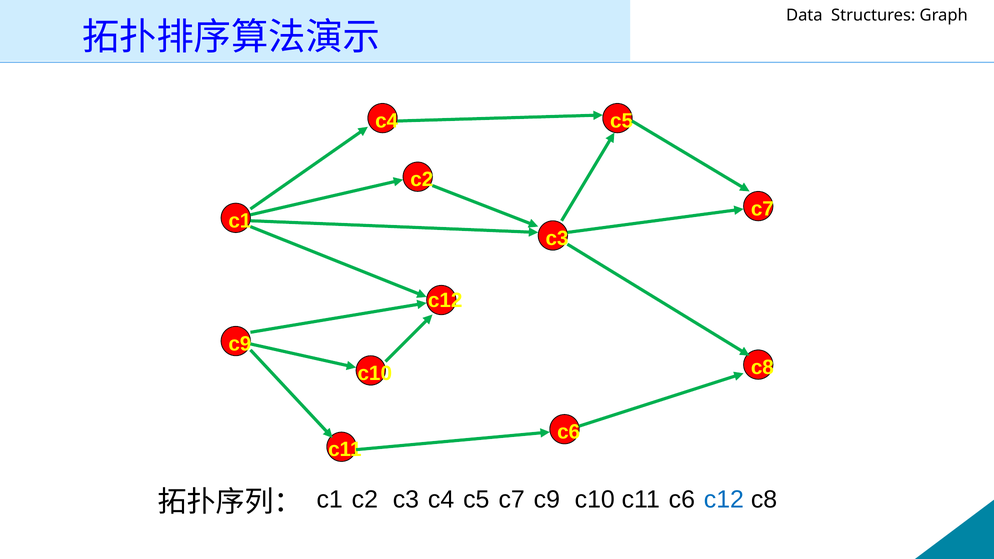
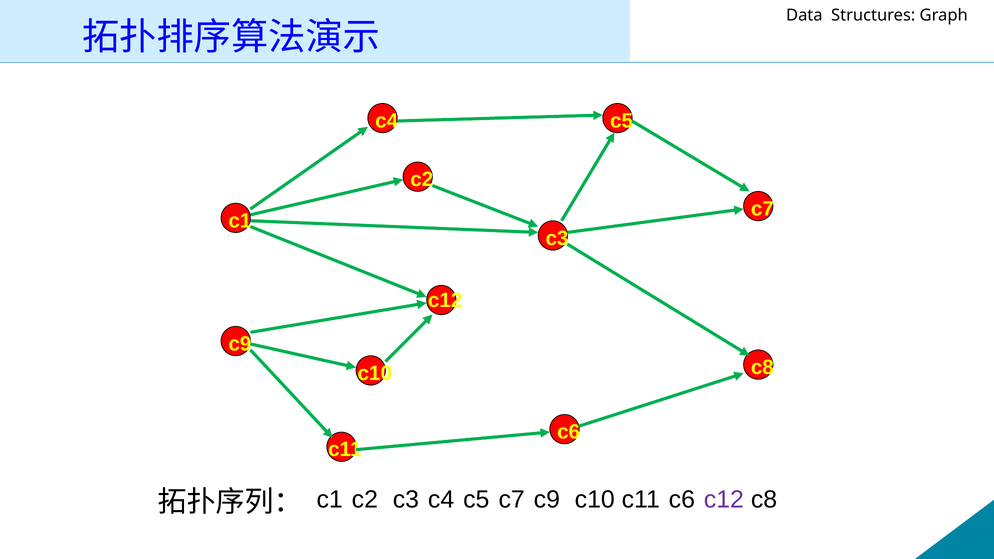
c12 at (724, 499) colour: blue -> purple
